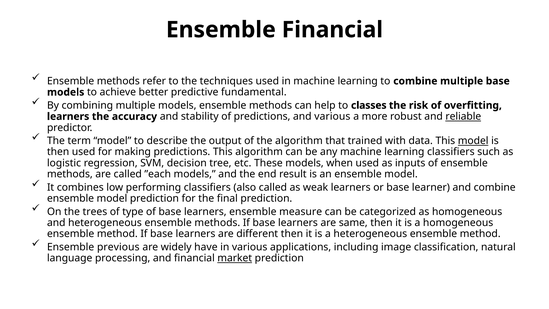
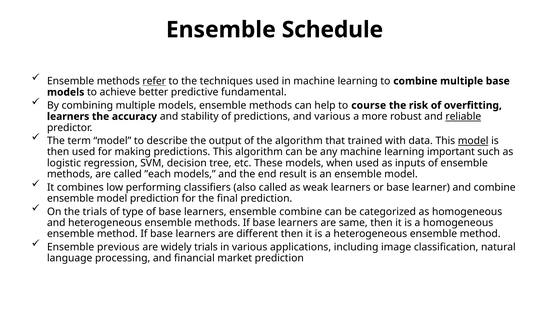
Ensemble Financial: Financial -> Schedule
refer underline: none -> present
classes: classes -> course
learning classifiers: classifiers -> important
the trees: trees -> trials
ensemble measure: measure -> combine
widely have: have -> trials
market underline: present -> none
